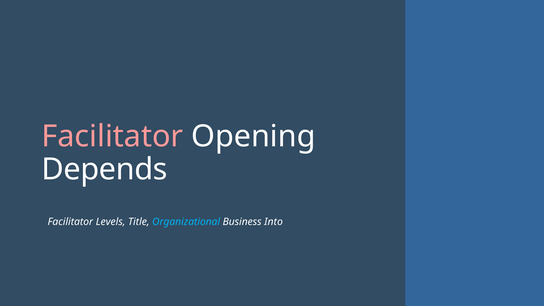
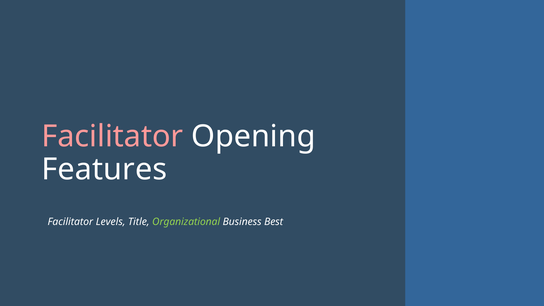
Depends: Depends -> Features
Organizational colour: light blue -> light green
Into: Into -> Best
